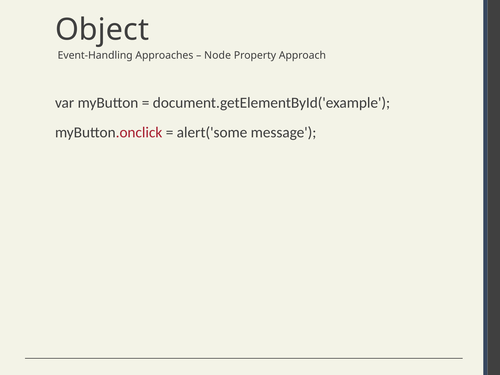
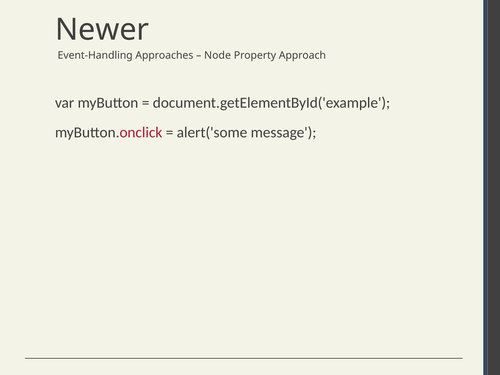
Object: Object -> Newer
